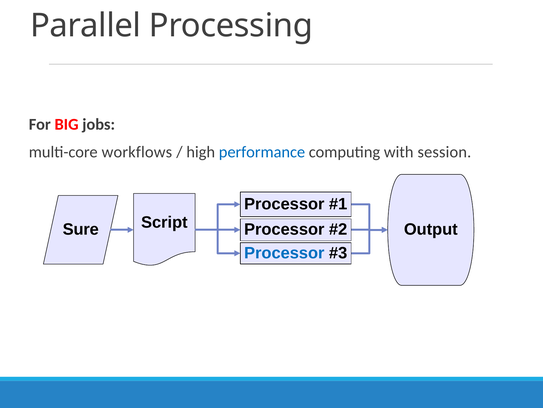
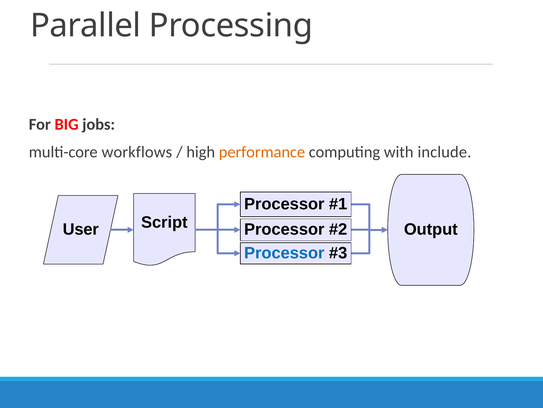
performance colour: blue -> orange
session: session -> include
Sure: Sure -> User
